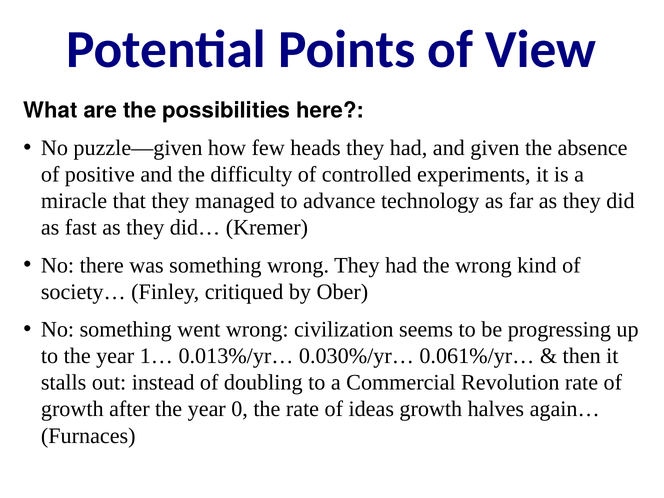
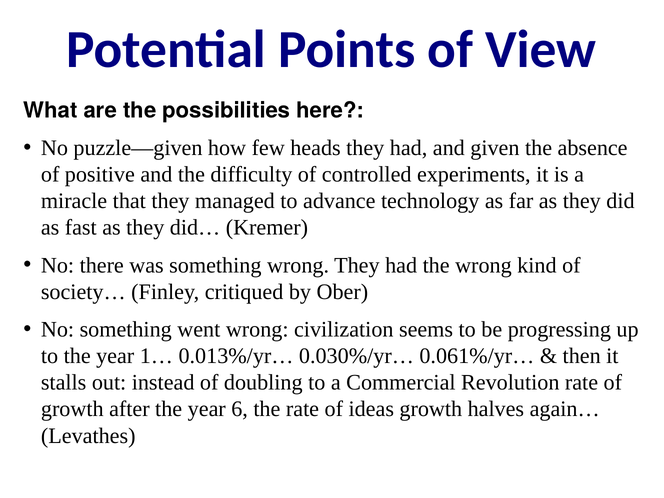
0: 0 -> 6
Furnaces: Furnaces -> Levathes
